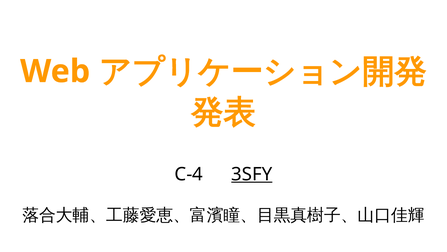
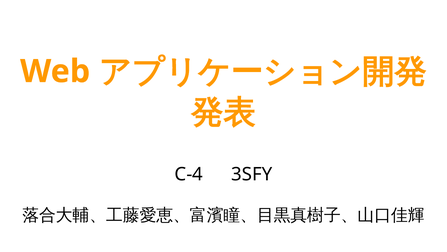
3SFY underline: present -> none
